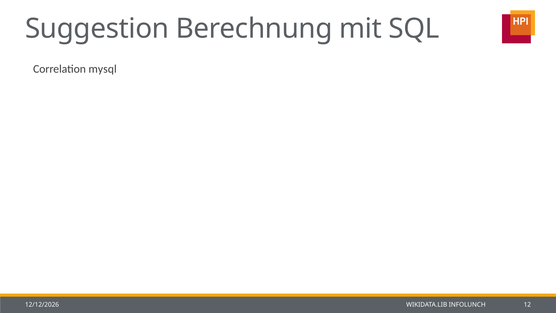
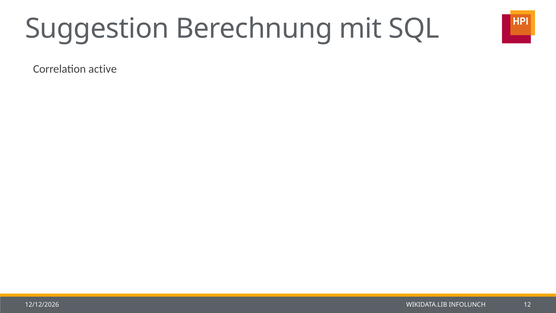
mysql: mysql -> active
